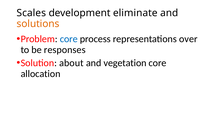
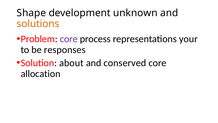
Scales: Scales -> Shape
eliminate: eliminate -> unknown
core at (69, 39) colour: blue -> purple
over: over -> your
vegetation: vegetation -> conserved
